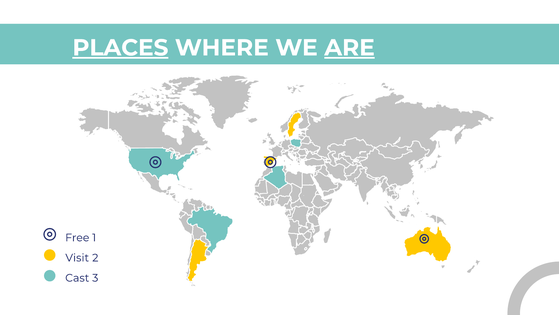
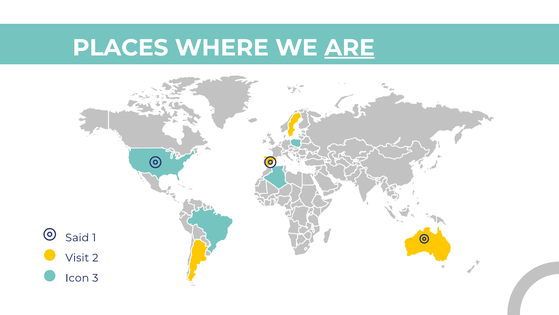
PLACES underline: present -> none
Free: Free -> Said
Cast: Cast -> Icon
